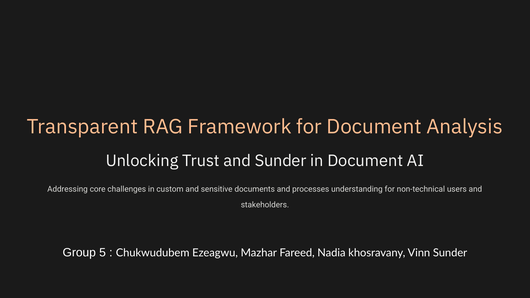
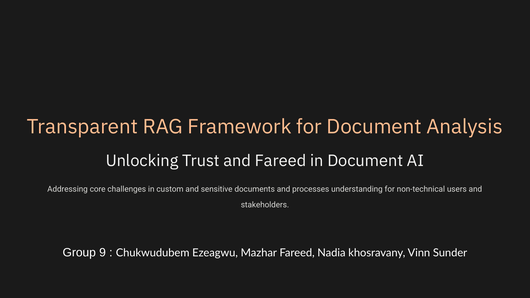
and Sunder: Sunder -> Fareed
5: 5 -> 9
